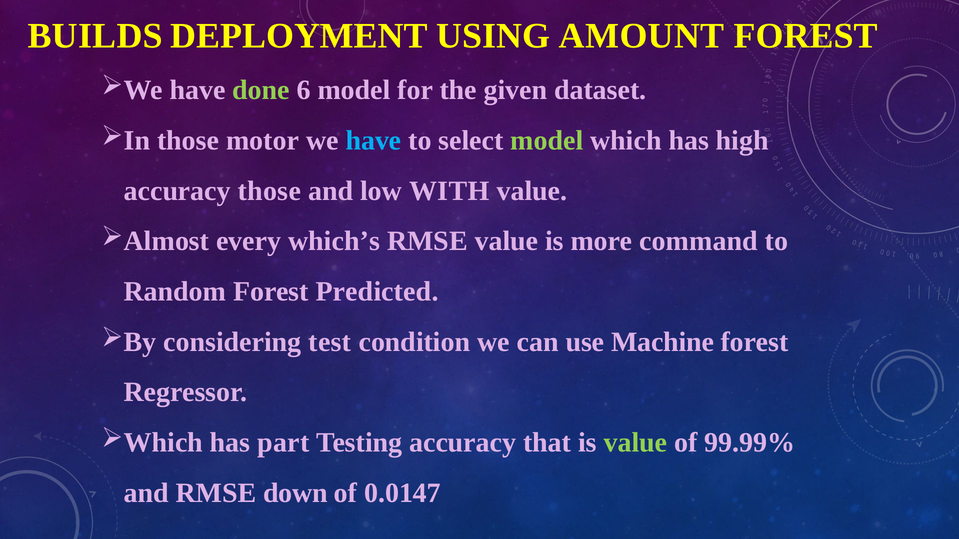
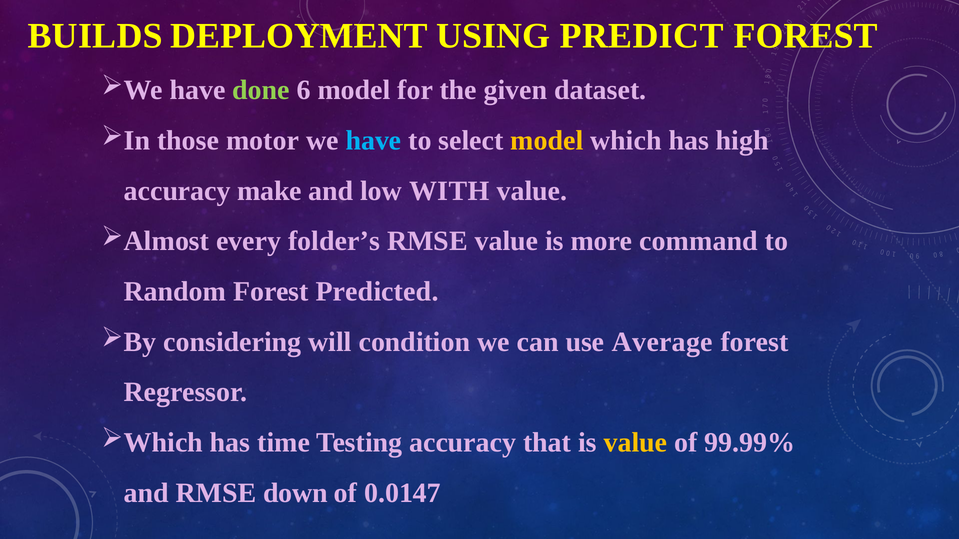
AMOUNT: AMOUNT -> PREDICT
model at (547, 141) colour: light green -> yellow
accuracy those: those -> make
which’s: which’s -> folder’s
test: test -> will
Machine: Machine -> Average
part: part -> time
value at (635, 443) colour: light green -> yellow
